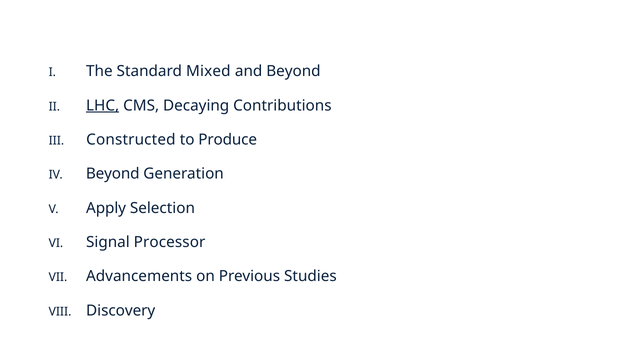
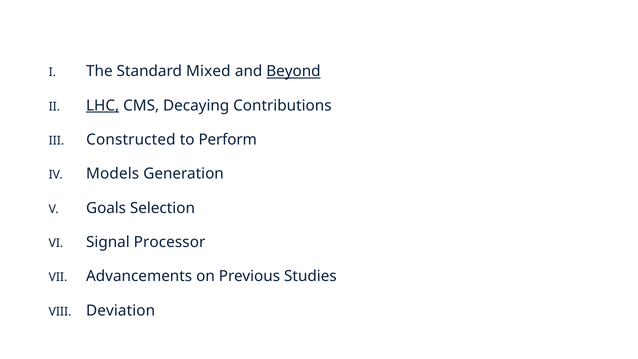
Beyond at (293, 71) underline: none -> present
Produce: Produce -> Perform
Beyond at (113, 174): Beyond -> Models
Apply: Apply -> Goals
Discovery: Discovery -> Deviation
